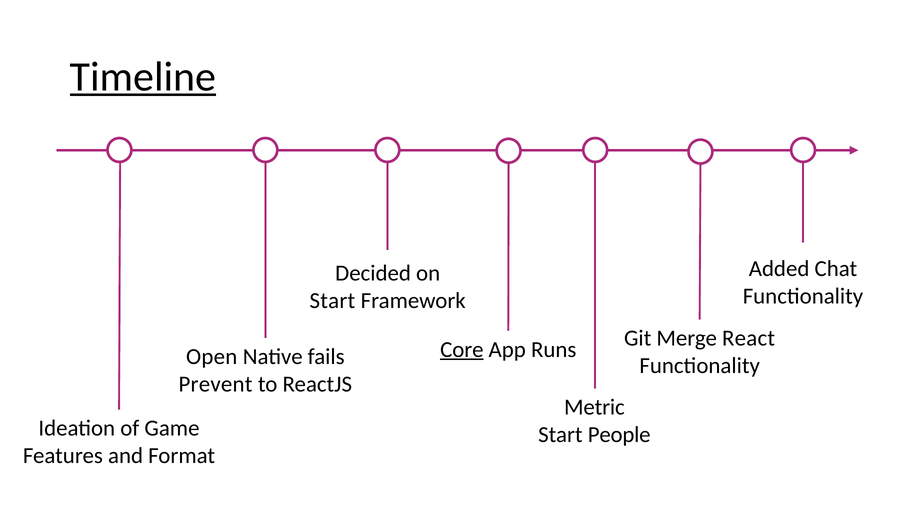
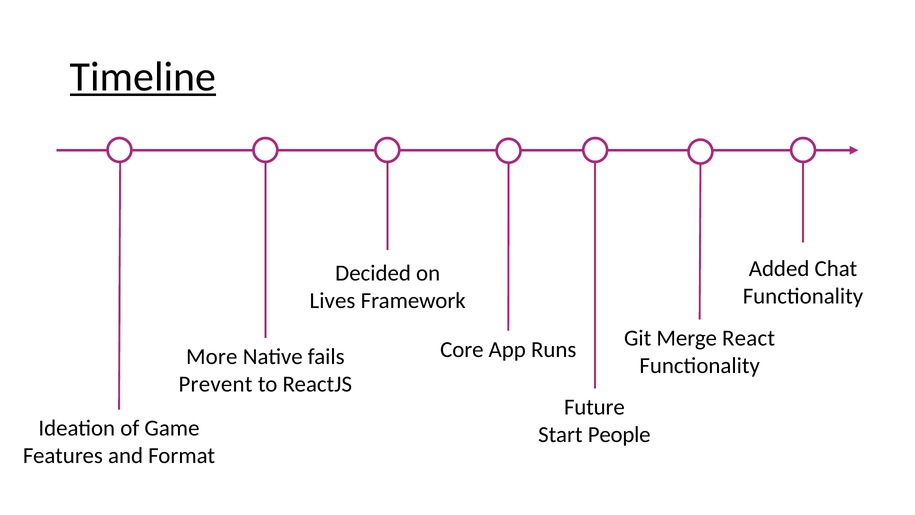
Start at (332, 301): Start -> Lives
Core underline: present -> none
Open: Open -> More
Metric: Metric -> Future
